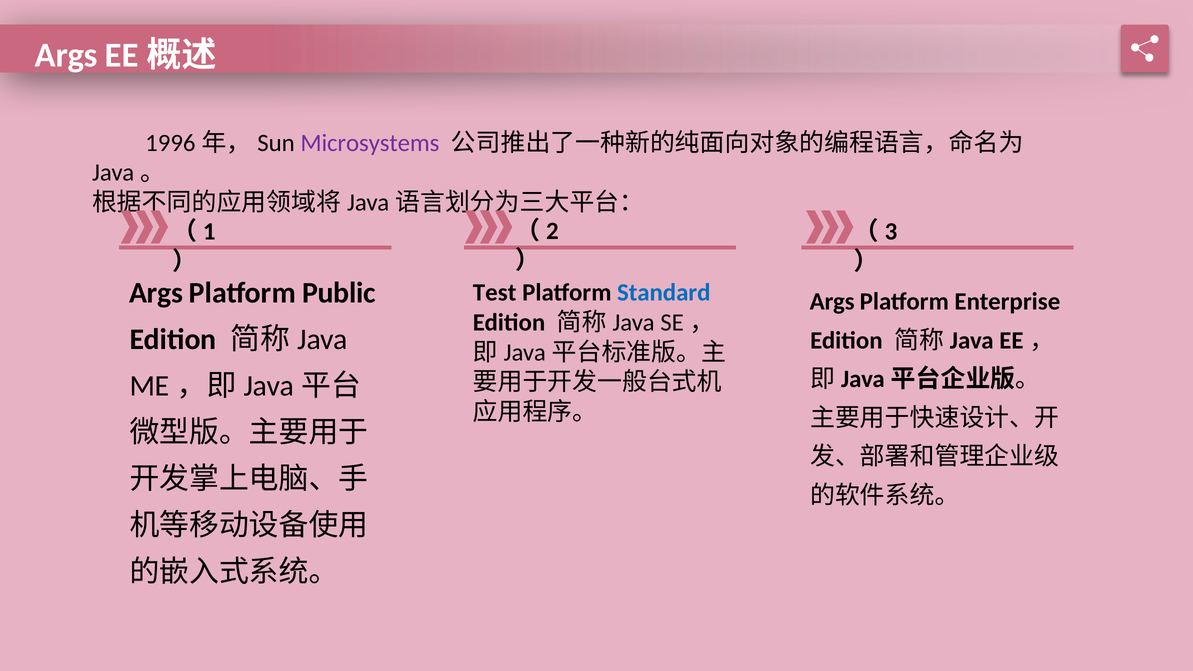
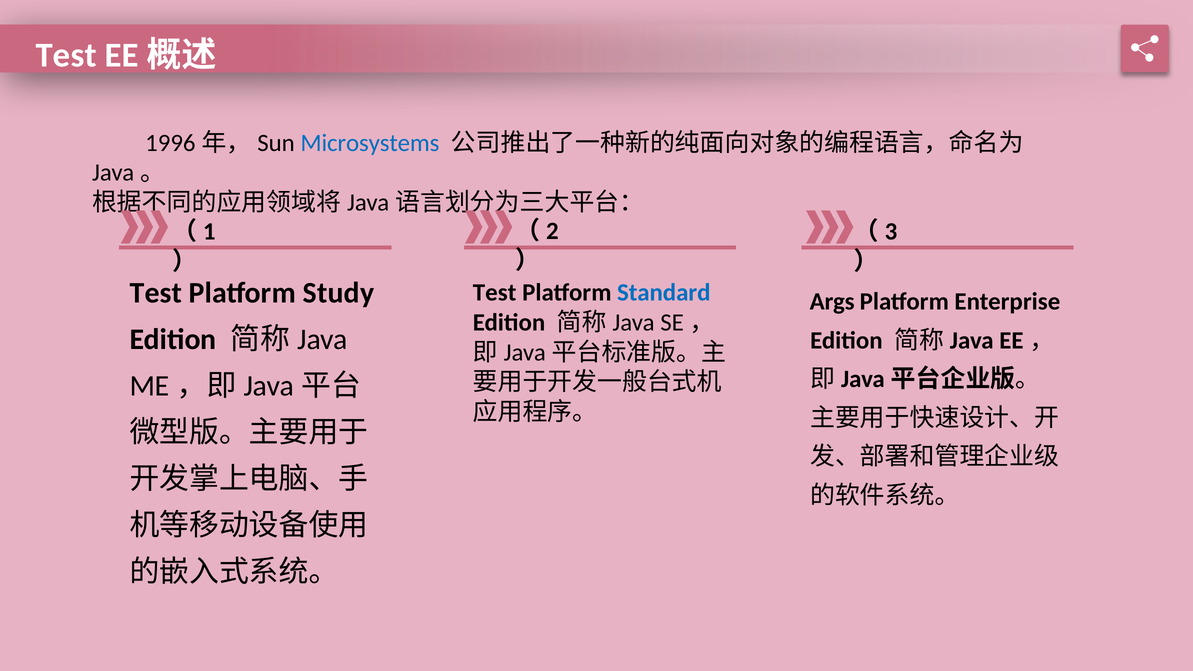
Args at (66, 55): Args -> Test
Microsystems colour: purple -> blue
Args at (156, 293): Args -> Test
Public: Public -> Study
